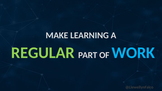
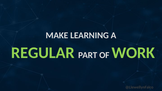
WORK colour: light blue -> light green
